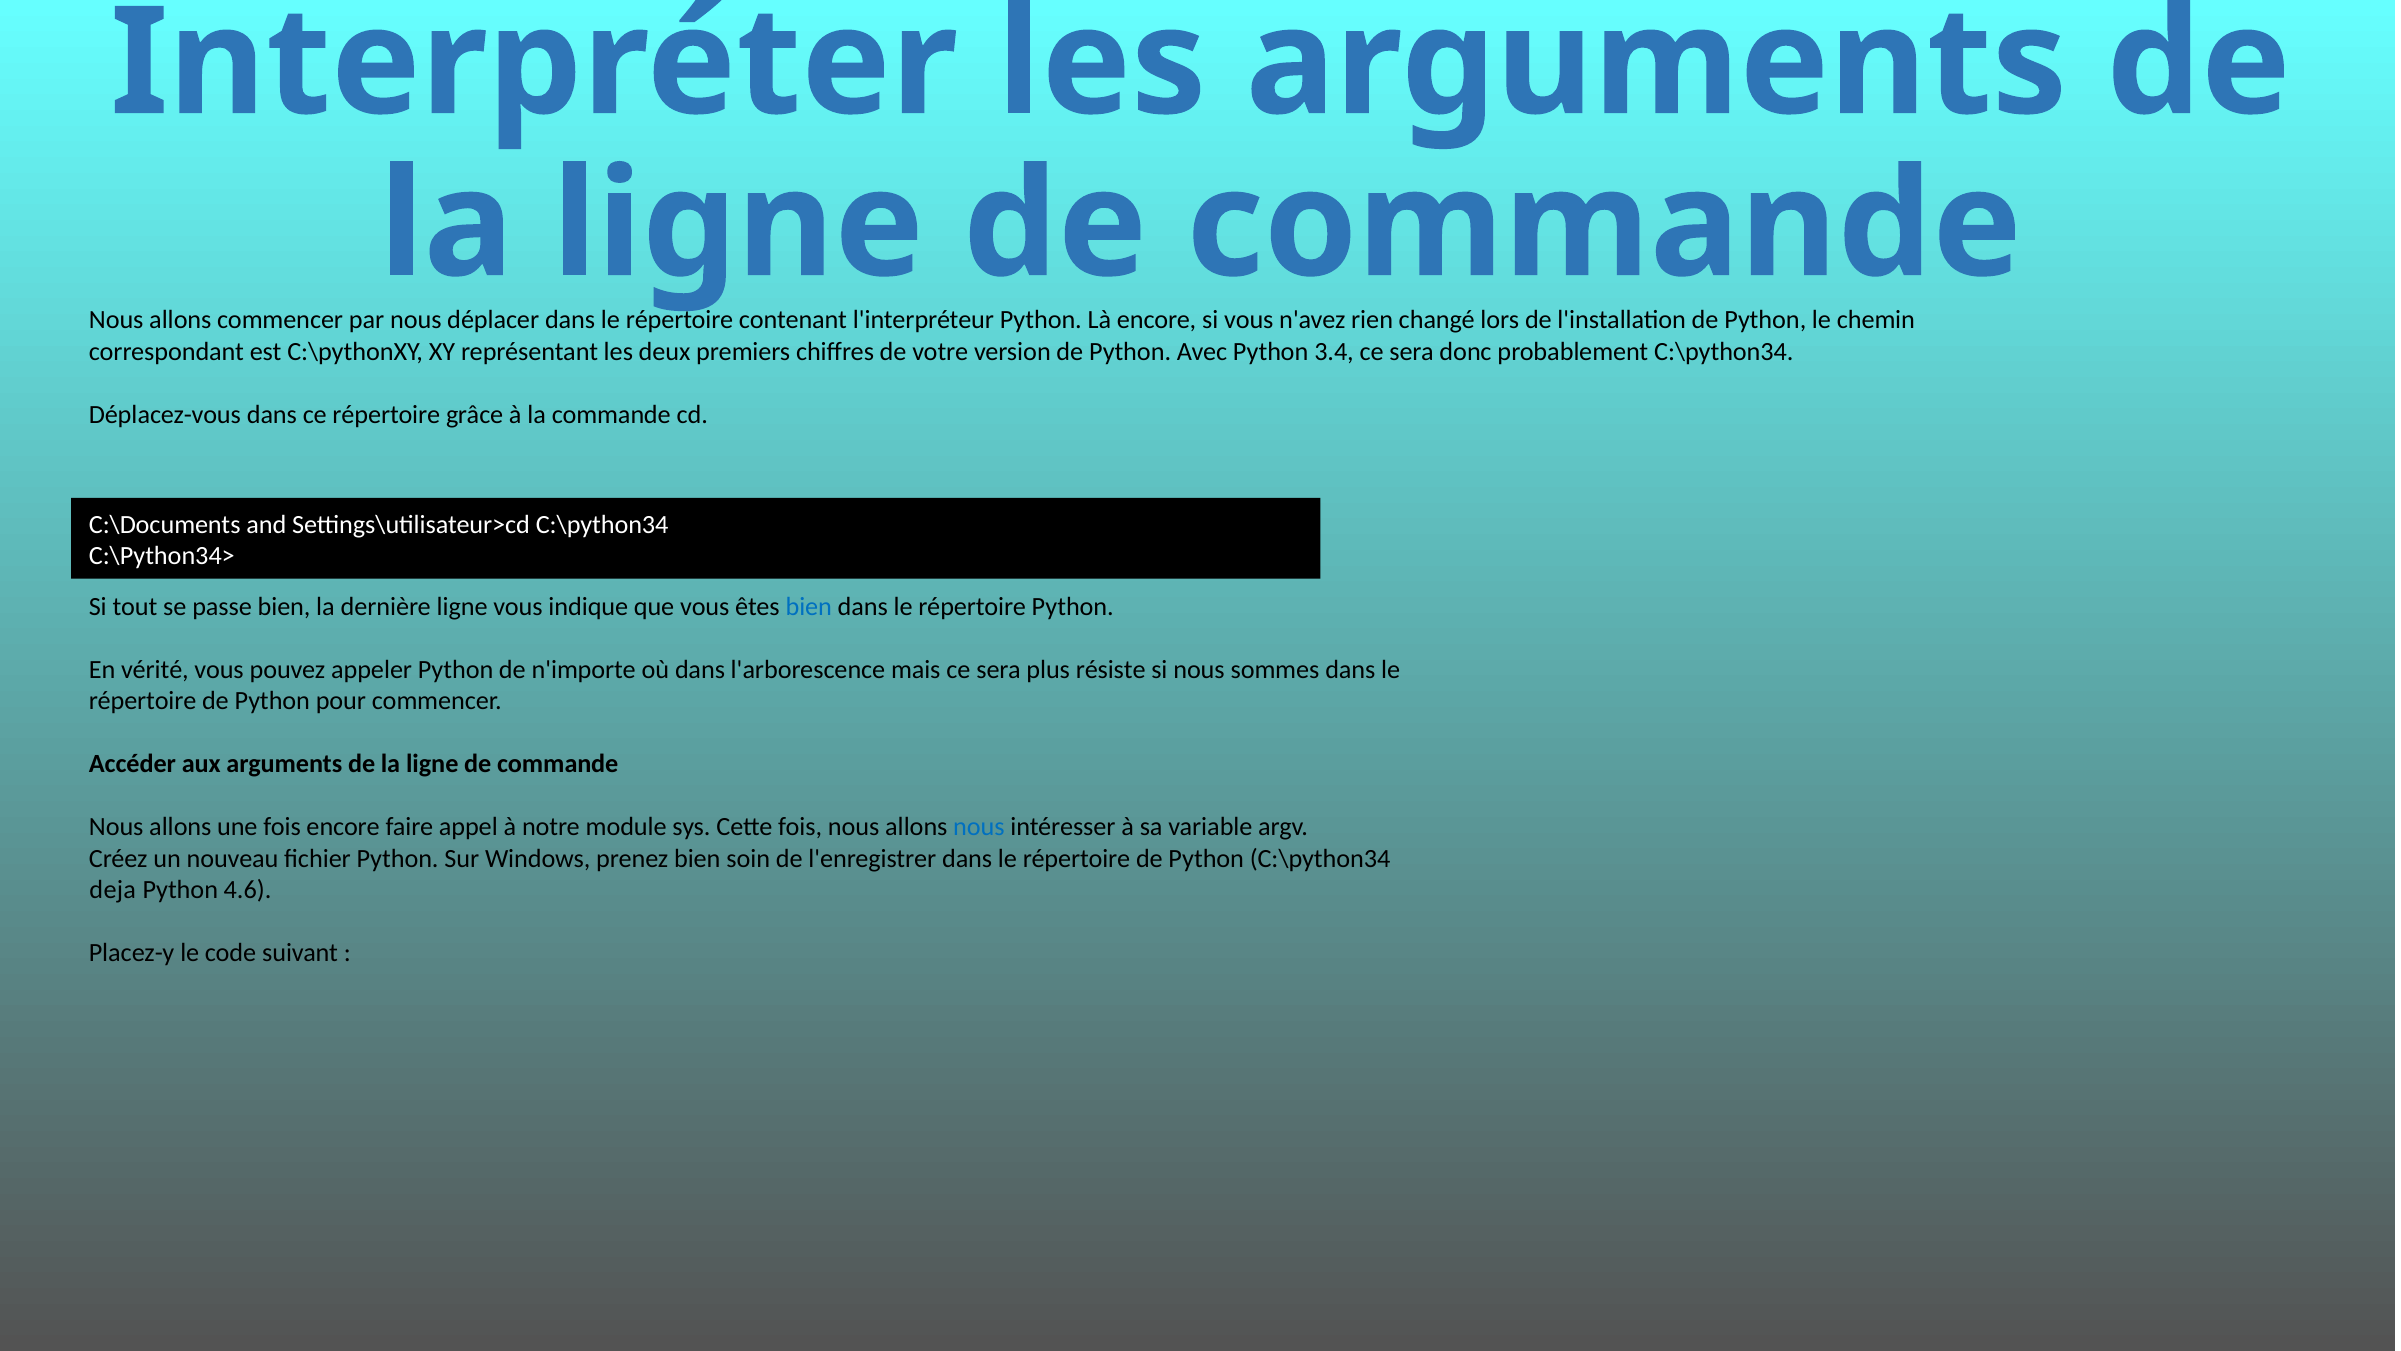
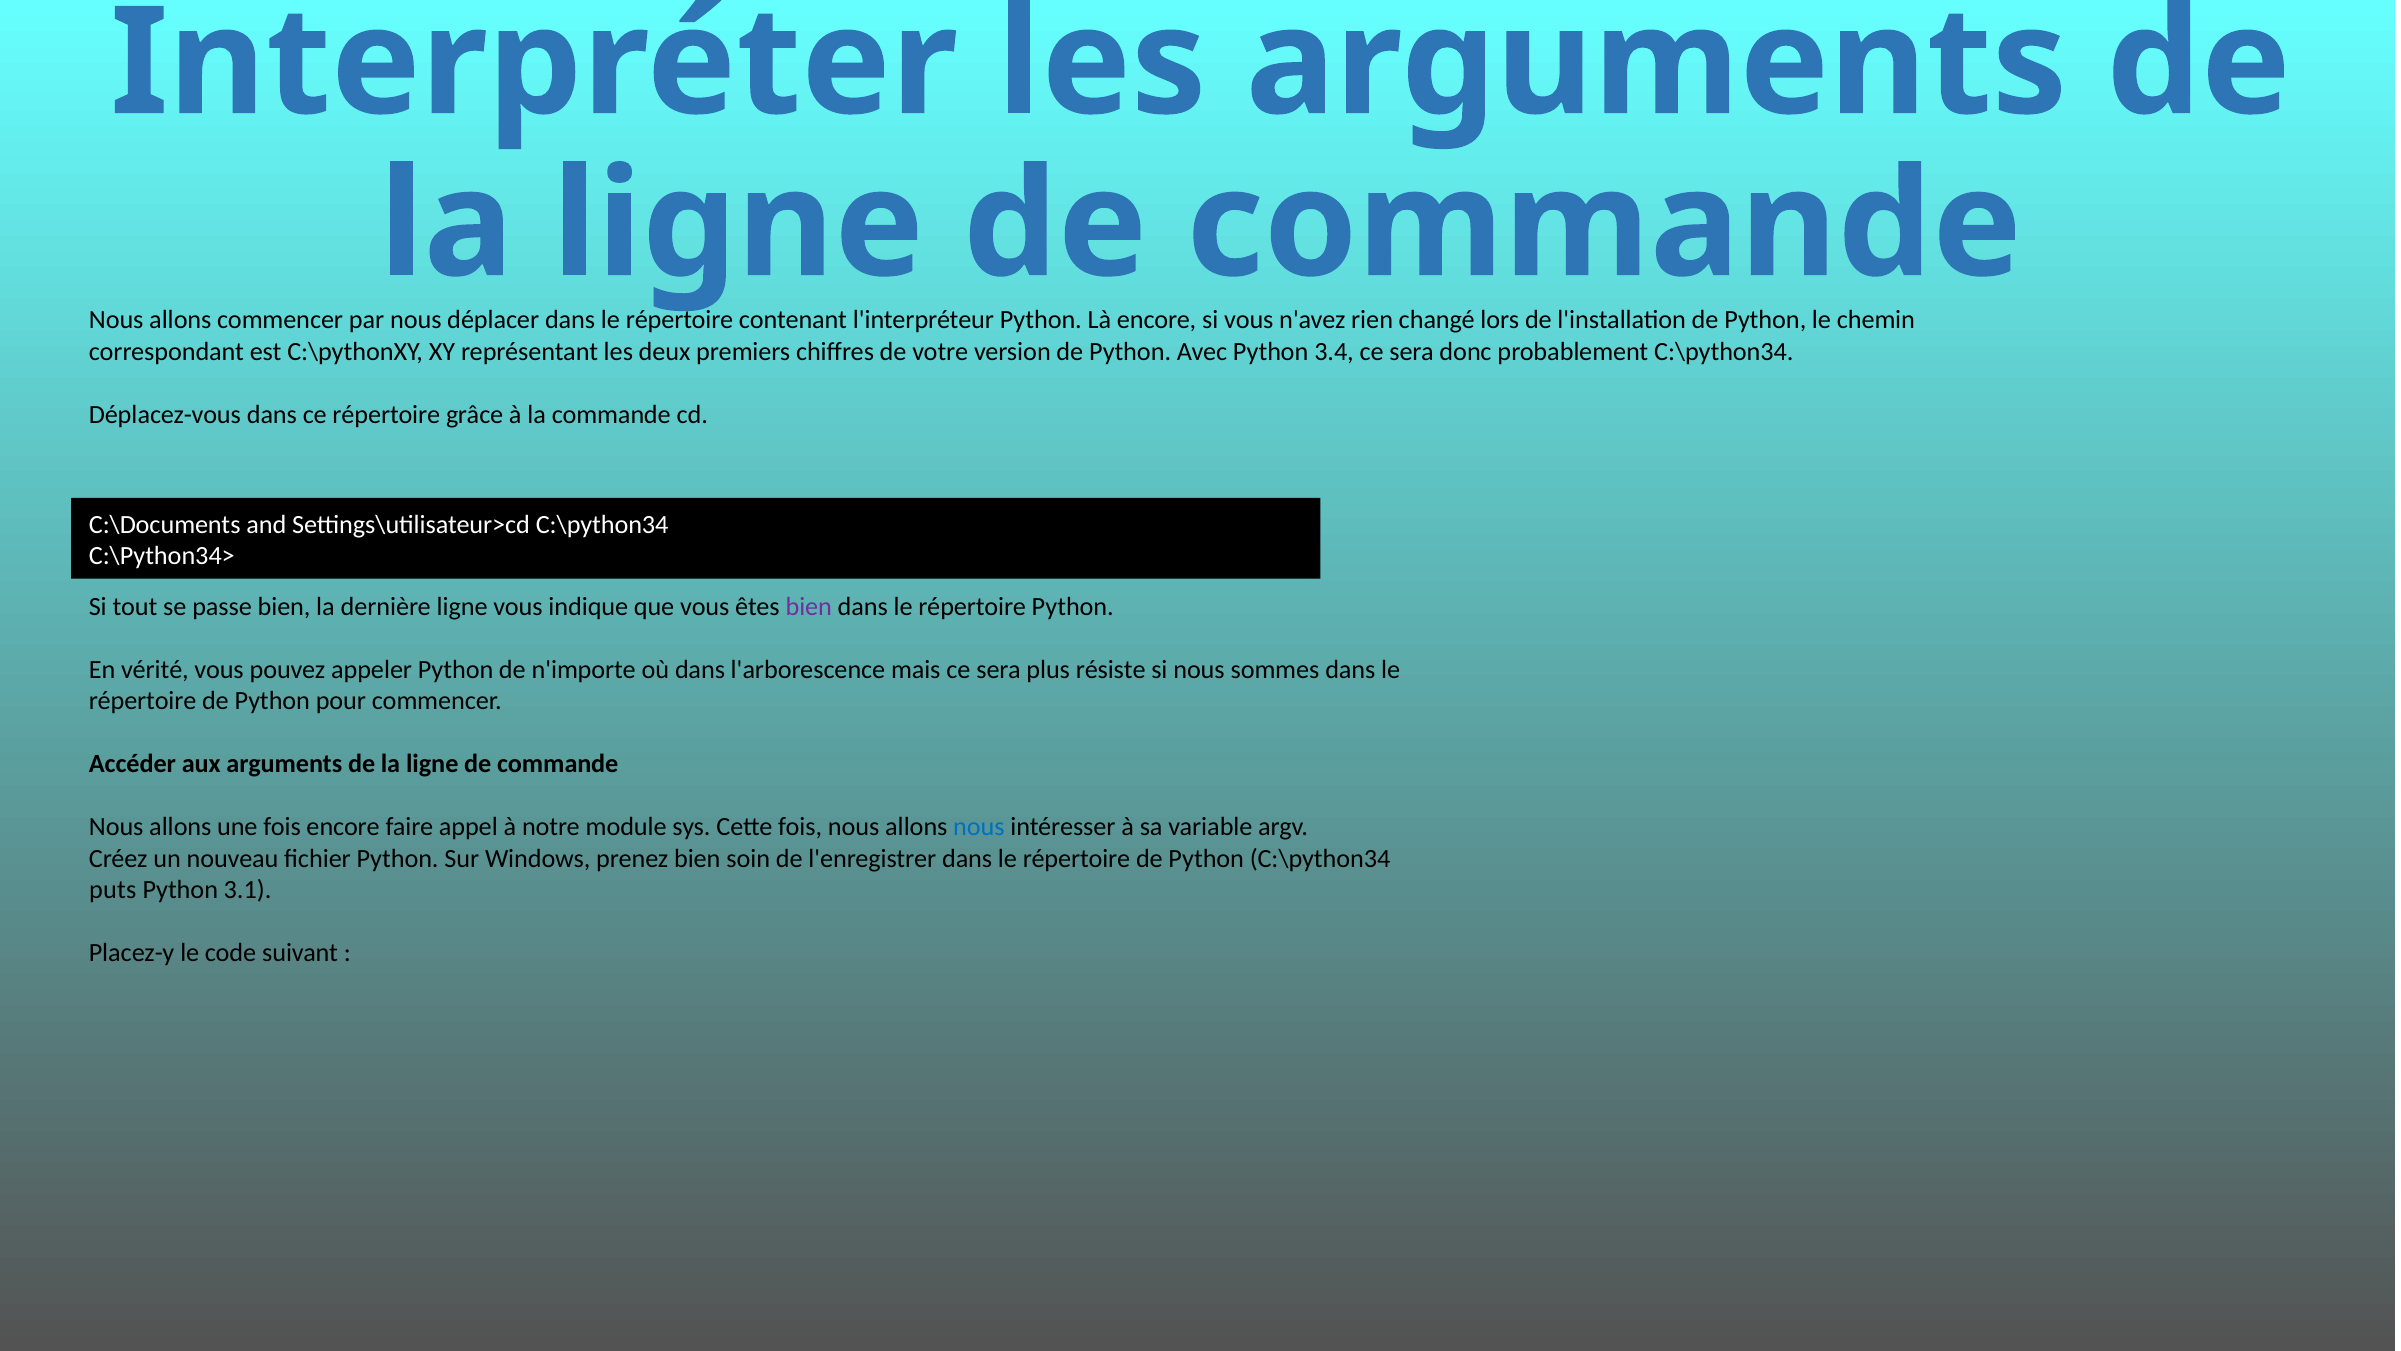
bien at (809, 606) colour: blue -> purple
deja: deja -> puts
4.6: 4.6 -> 3.1
